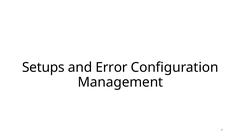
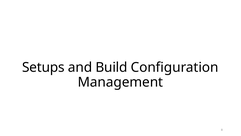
Error: Error -> Build
